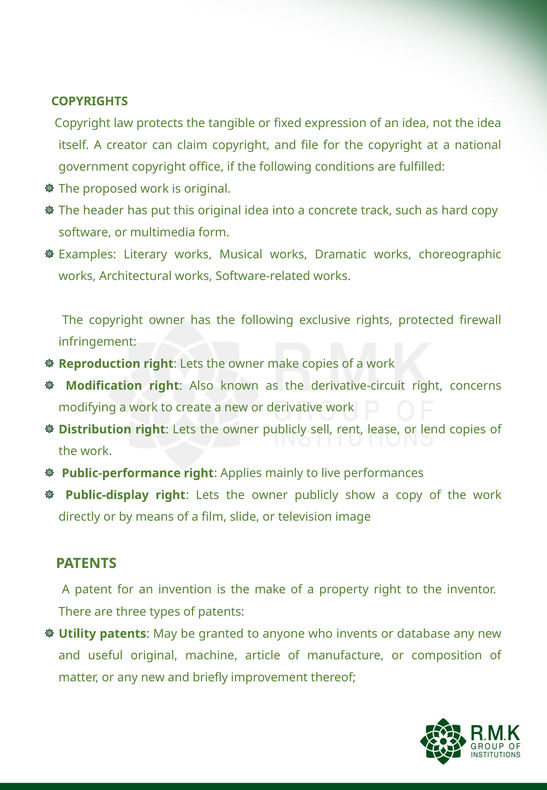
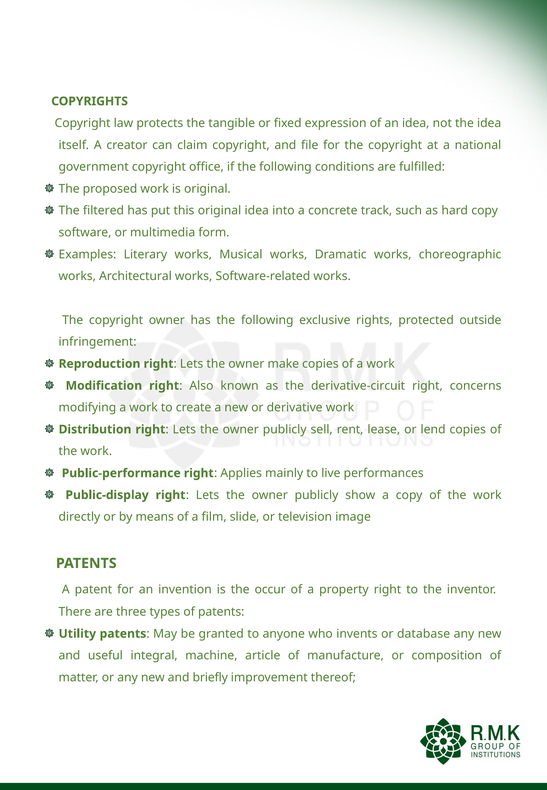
header: header -> filtered
firewall: firewall -> outside
the make: make -> occur
useful original: original -> integral
